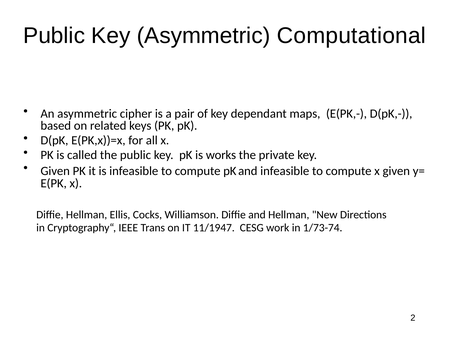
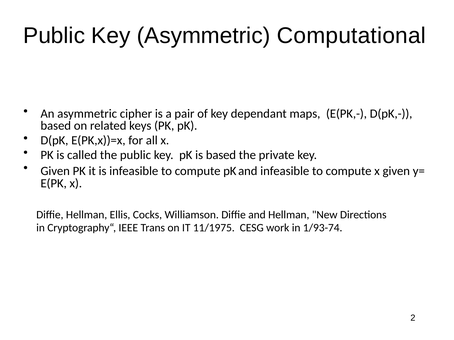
is works: works -> based
11/1947: 11/1947 -> 11/1975
1/73-74: 1/73-74 -> 1/93-74
